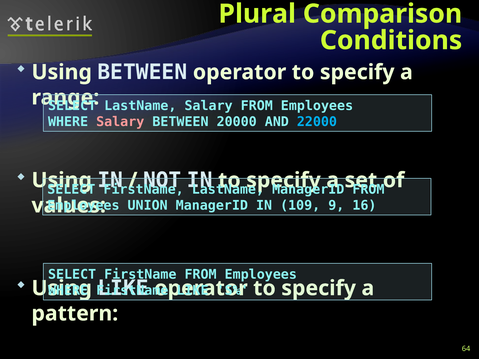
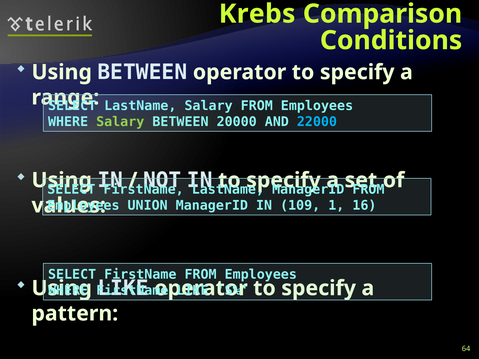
Plural: Plural -> Krebs
Salary at (120, 122) colour: pink -> light green
9: 9 -> 1
